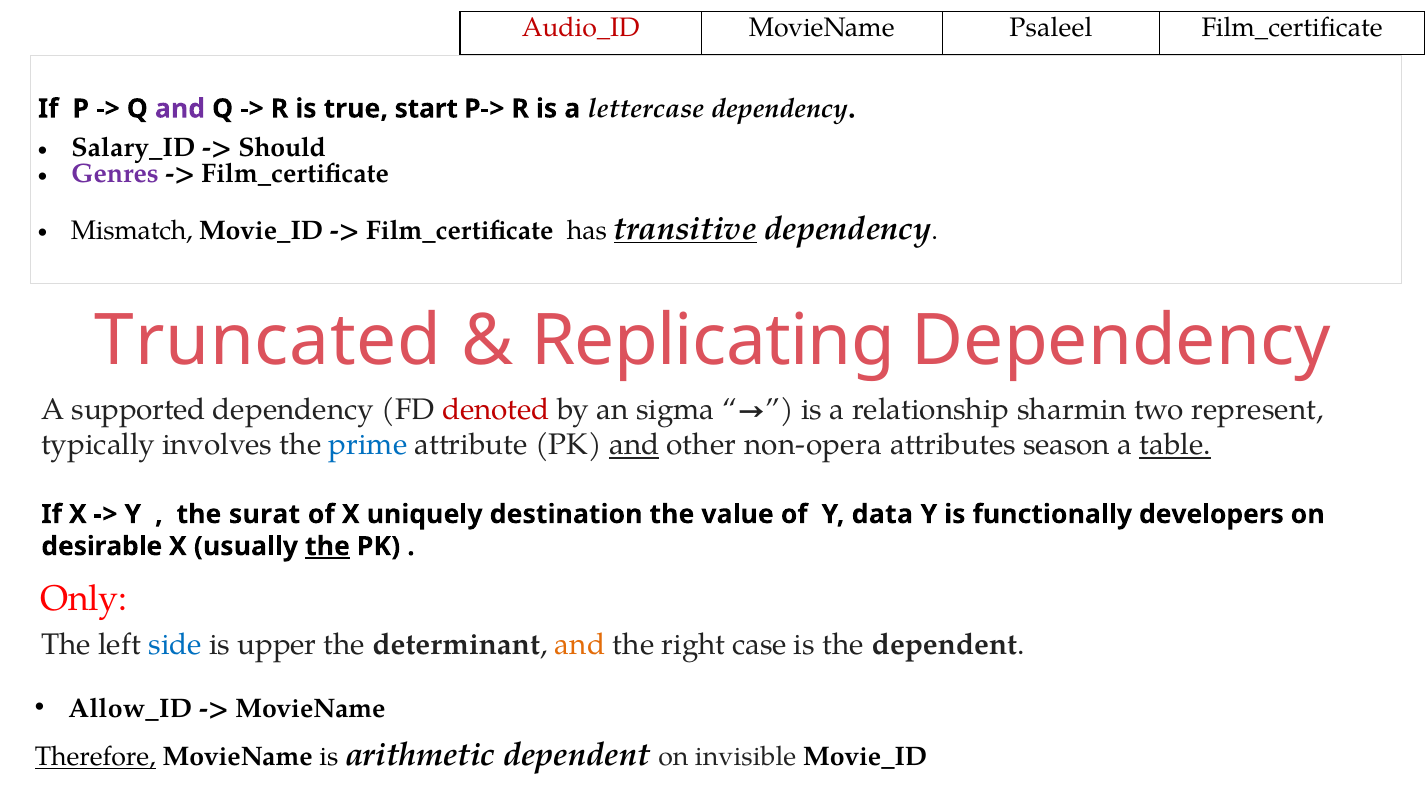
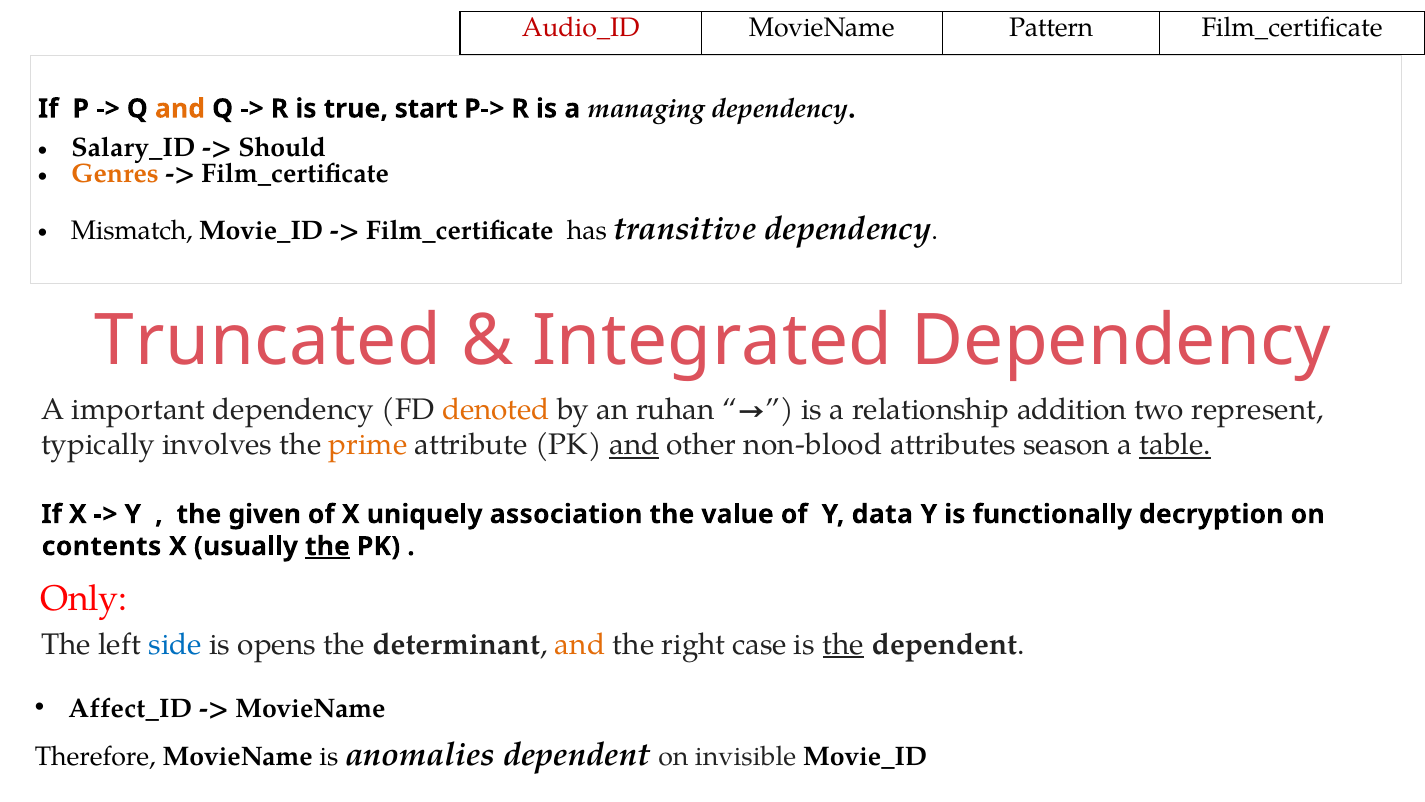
Psaleel: Psaleel -> Pattern
and at (180, 109) colour: purple -> orange
lettercase: lettercase -> managing
Genres colour: purple -> orange
transitive underline: present -> none
Replicating: Replicating -> Integrated
supported: supported -> important
denoted colour: red -> orange
sigma: sigma -> ruhan
sharmin: sharmin -> addition
prime colour: blue -> orange
non-opera: non-opera -> non-blood
surat: surat -> given
destination: destination -> association
developers: developers -> decryption
desirable: desirable -> contents
upper: upper -> opens
the at (843, 644) underline: none -> present
Allow_ID: Allow_ID -> Affect_ID
Therefore underline: present -> none
arithmetic: arithmetic -> anomalies
